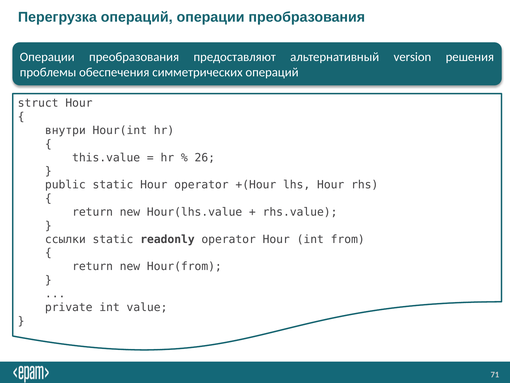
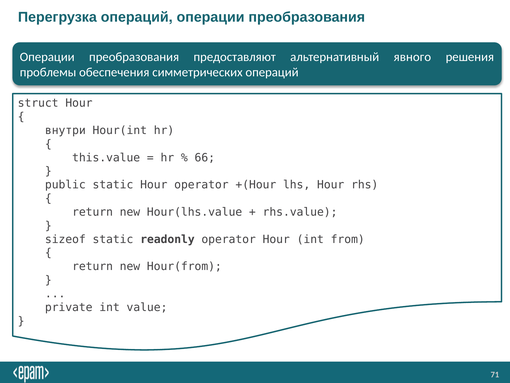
version: version -> явного
26: 26 -> 66
ссылки: ссылки -> sizeof
